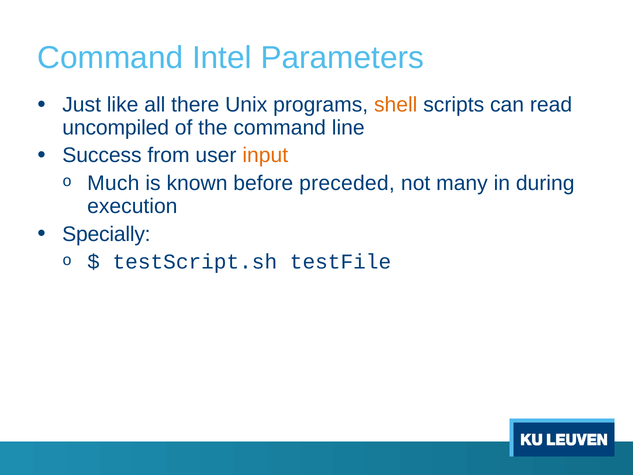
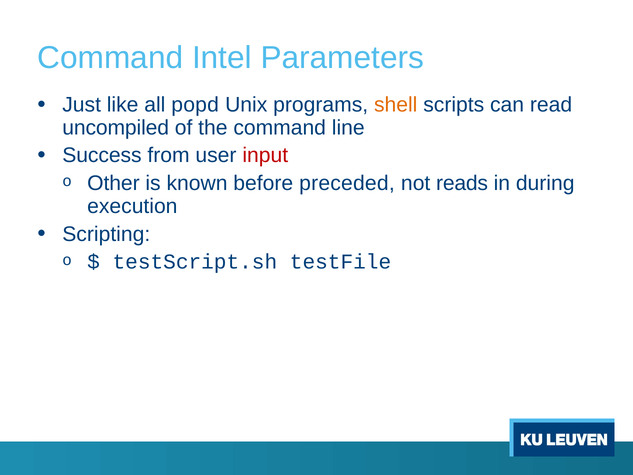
there: there -> popd
input colour: orange -> red
Much: Much -> Other
many: many -> reads
Specially: Specially -> Scripting
